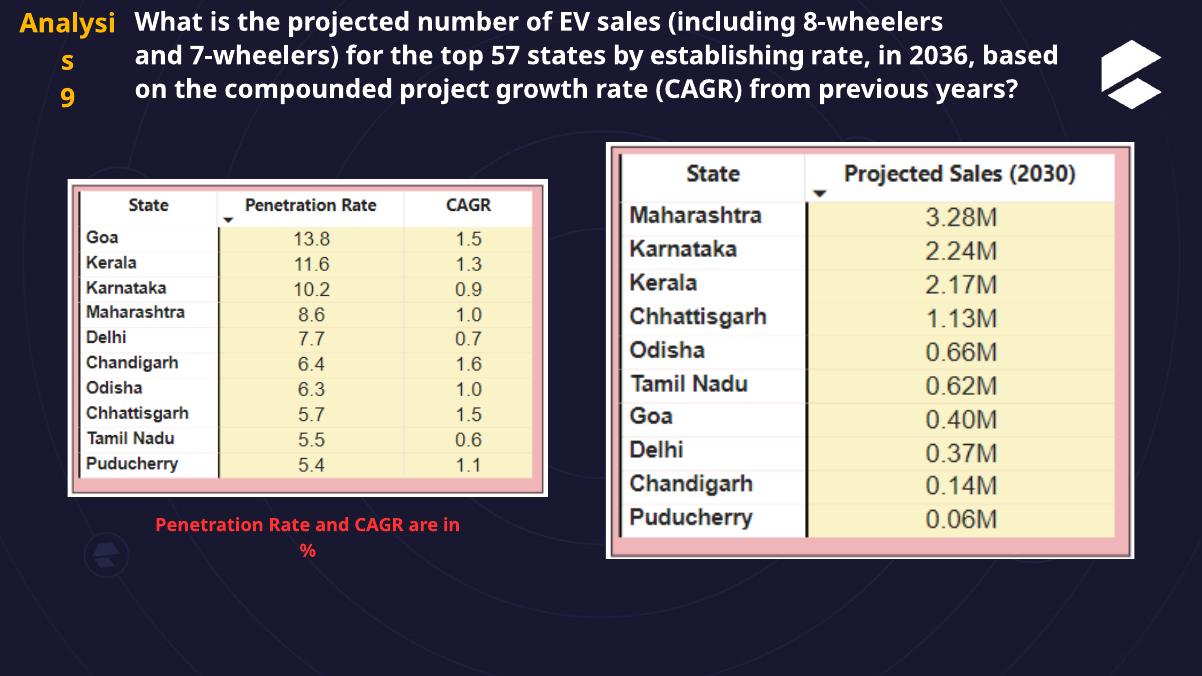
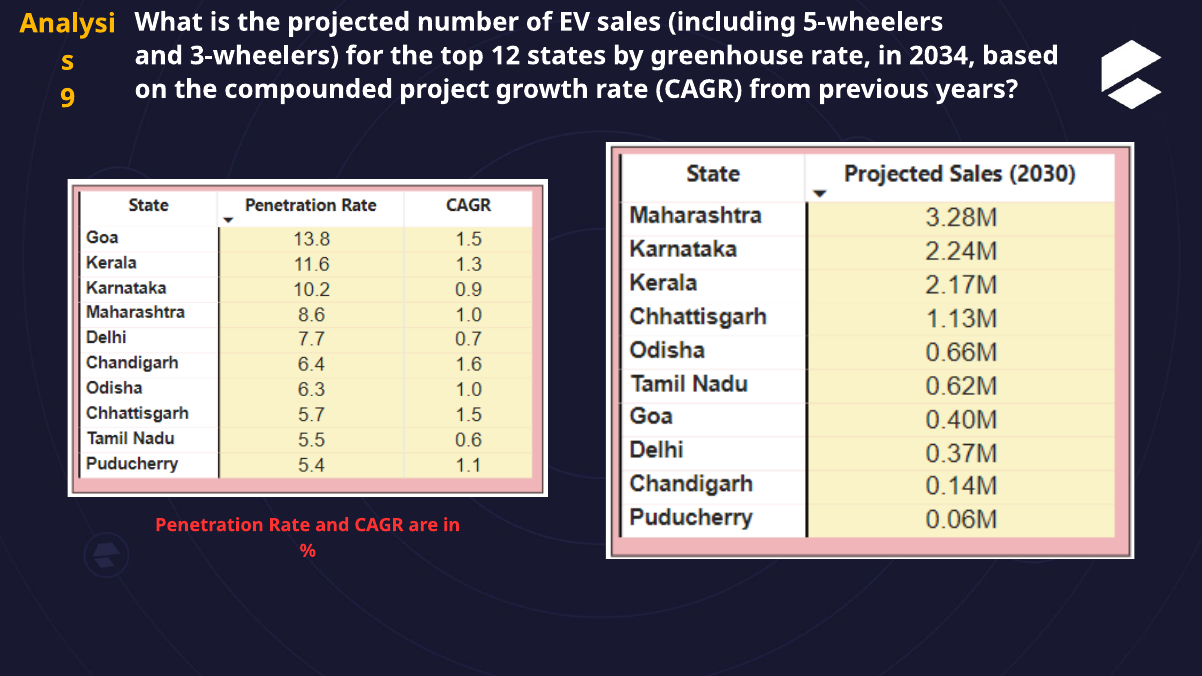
8-wheelers: 8-wheelers -> 5-wheelers
7-wheelers: 7-wheelers -> 3-wheelers
57: 57 -> 12
establishing: establishing -> greenhouse
2036: 2036 -> 2034
